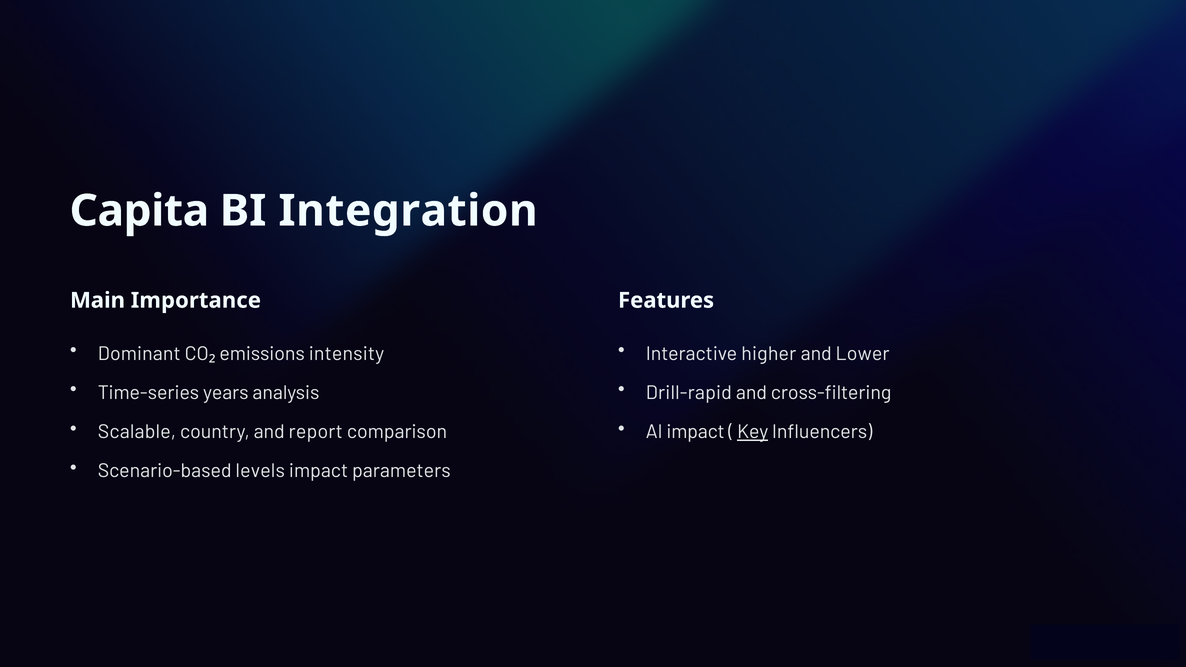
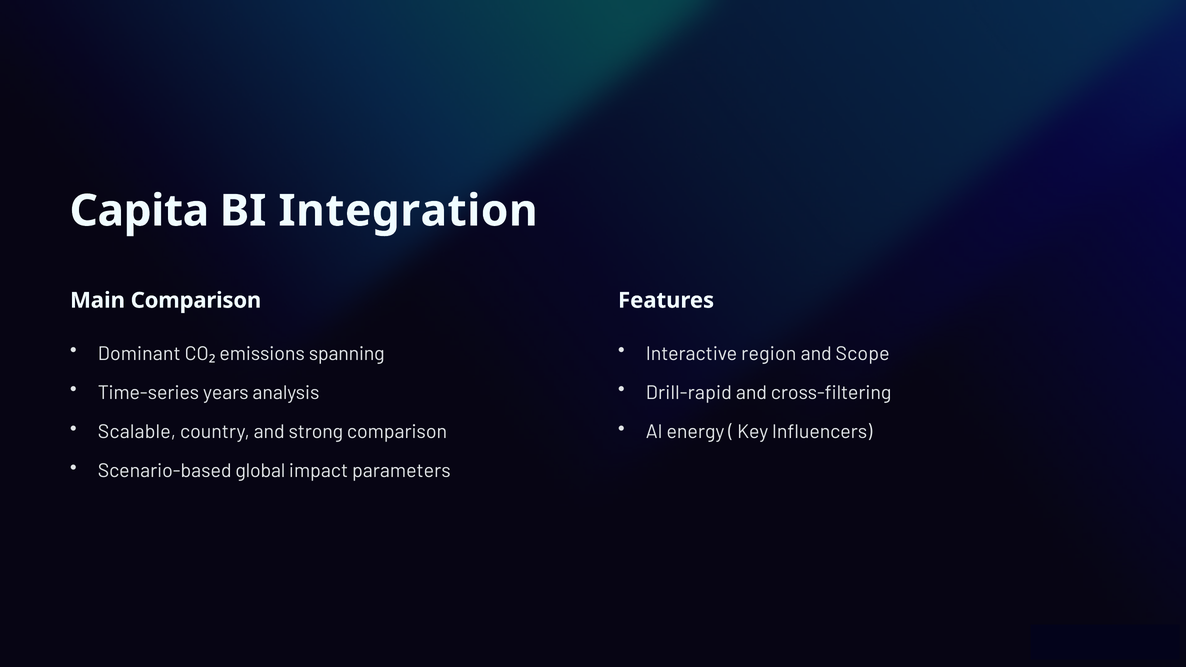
Main Importance: Importance -> Comparison
intensity: intensity -> spanning
higher: higher -> region
Lower: Lower -> Scope
report: report -> strong
AI impact: impact -> energy
Key underline: present -> none
levels: levels -> global
